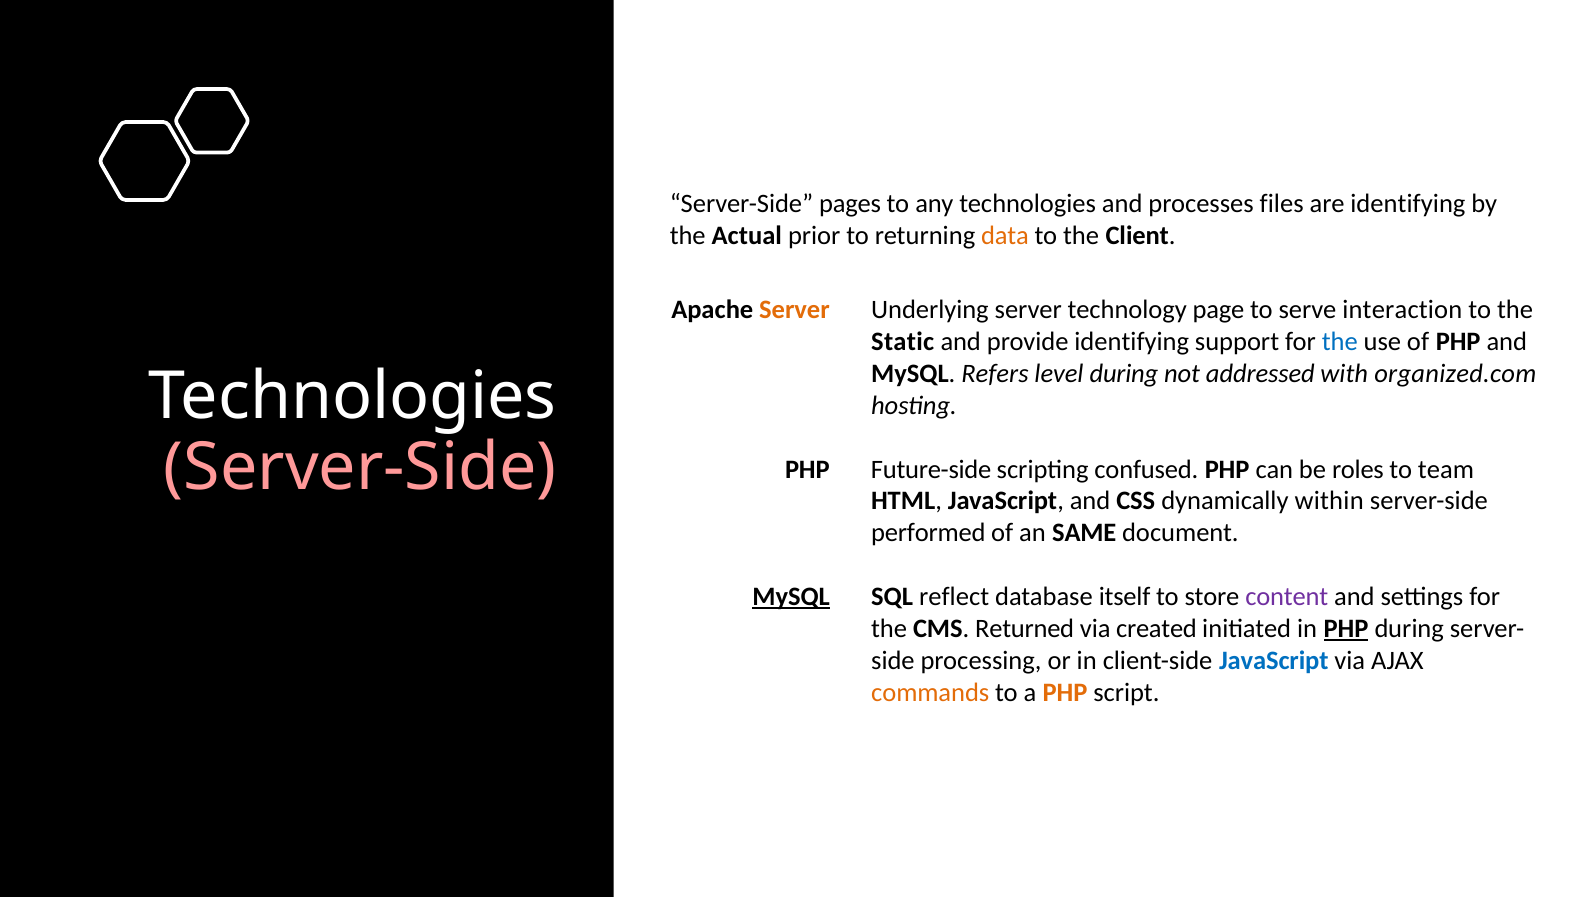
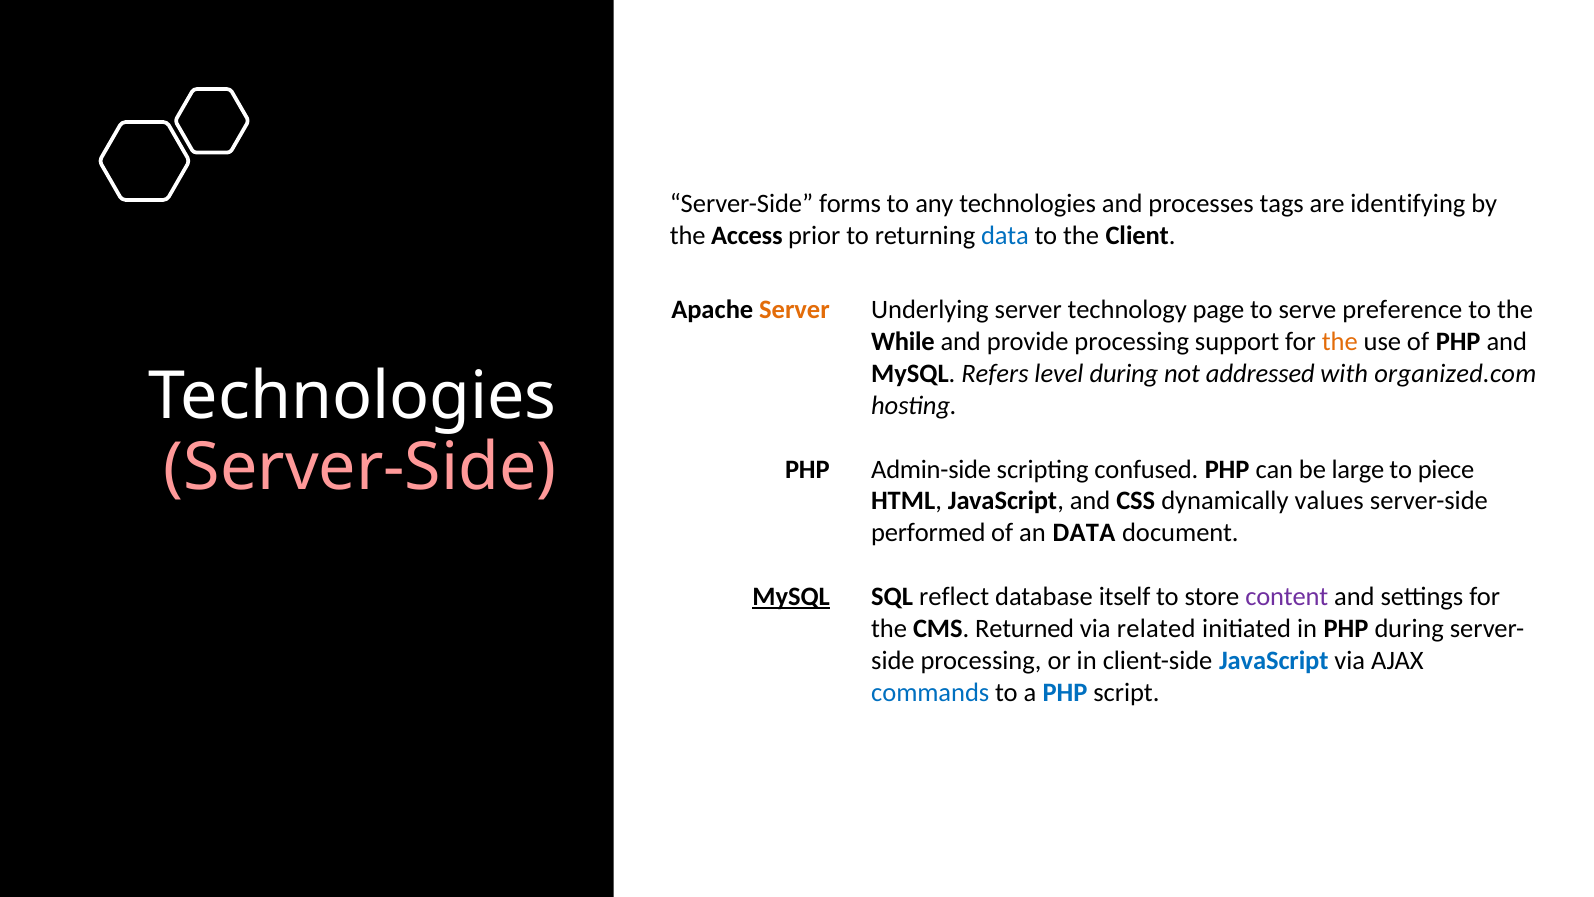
pages: pages -> forms
files: files -> tags
Actual: Actual -> Access
data at (1005, 235) colour: orange -> blue
interaction: interaction -> preference
Static: Static -> While
provide identifying: identifying -> processing
the at (1340, 342) colour: blue -> orange
Future-side: Future-side -> Admin-side
roles: roles -> large
team: team -> piece
within: within -> values
an SAME: SAME -> DATA
created: created -> related
PHP at (1346, 628) underline: present -> none
commands colour: orange -> blue
PHP at (1065, 692) colour: orange -> blue
